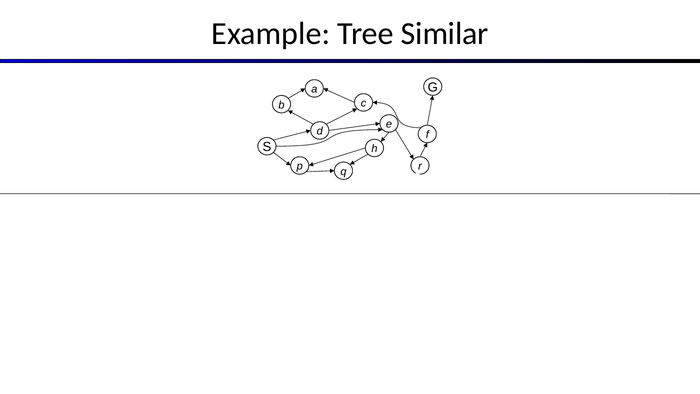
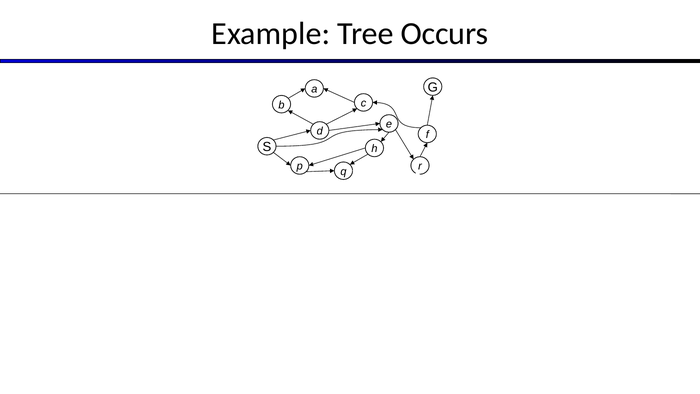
Similar: Similar -> Occurs
